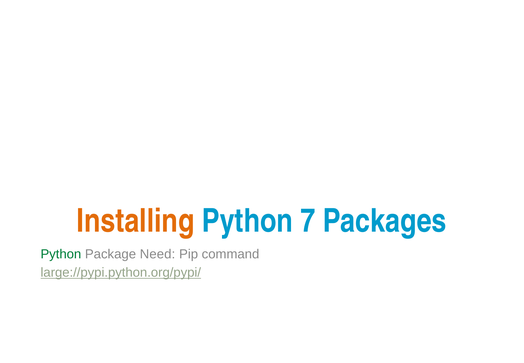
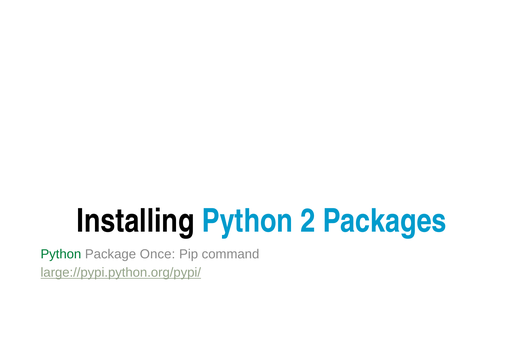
Installing colour: orange -> black
7: 7 -> 2
Need: Need -> Once
